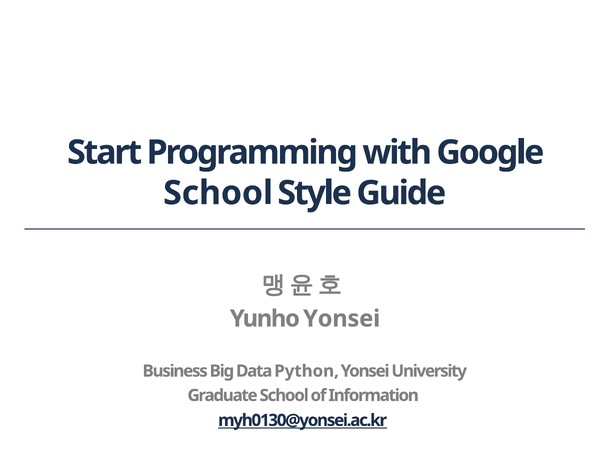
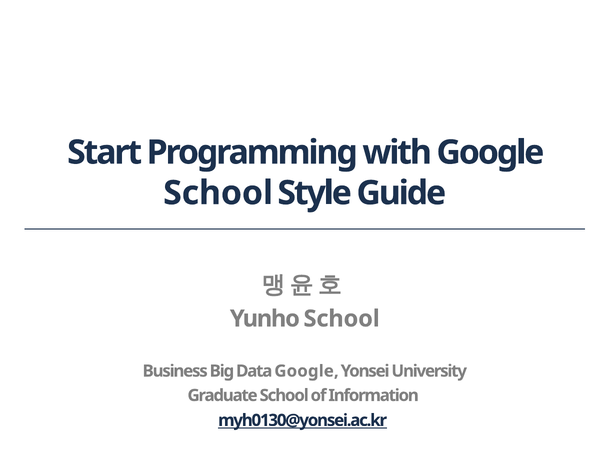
Yunho Yonsei: Yonsei -> School
Data Python: Python -> Google
